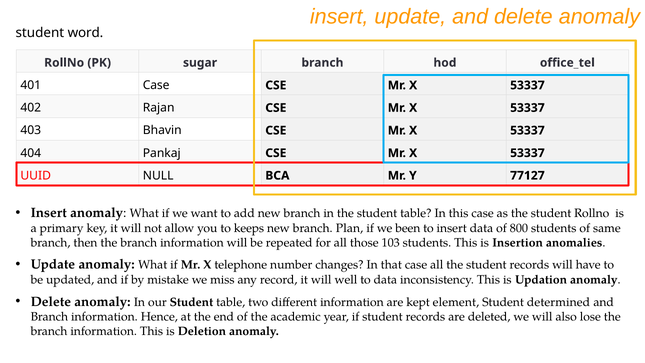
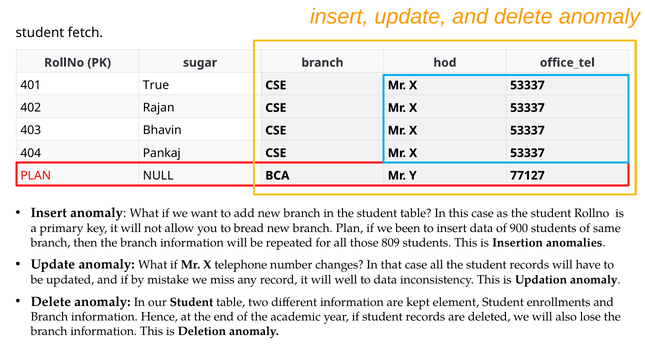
word: word -> fetch
401 Case: Case -> True
UUID at (36, 176): UUID -> PLAN
keeps: keeps -> bread
800: 800 -> 900
103: 103 -> 809
determined: determined -> enrollments
